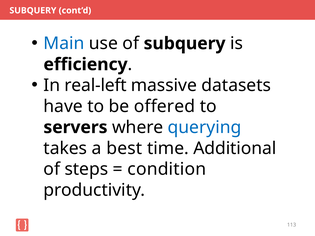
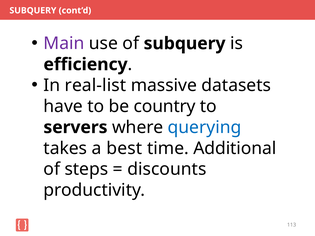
Main colour: blue -> purple
real-left: real-left -> real-list
offered: offered -> country
condition: condition -> discounts
